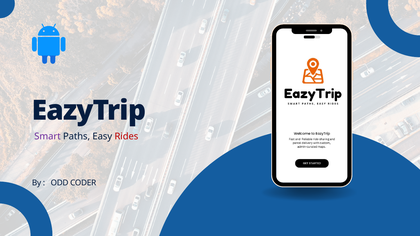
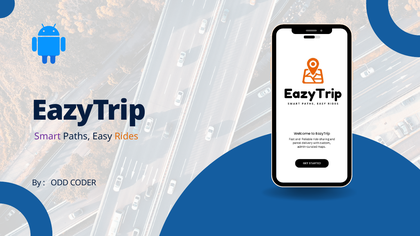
Rides colour: red -> orange
